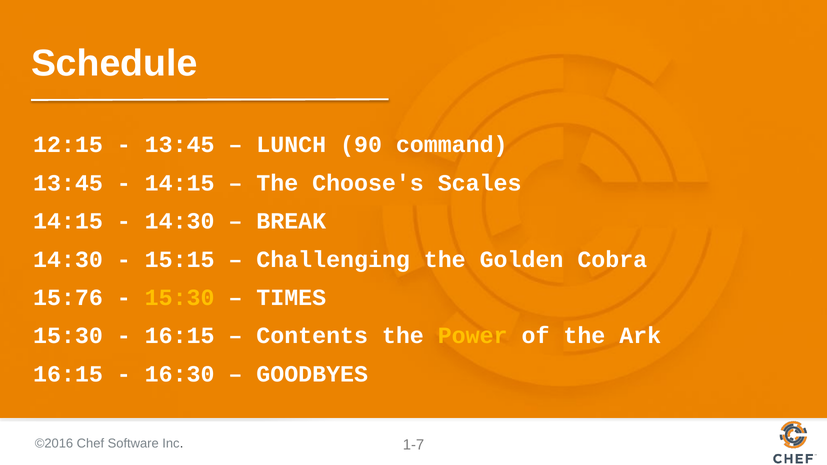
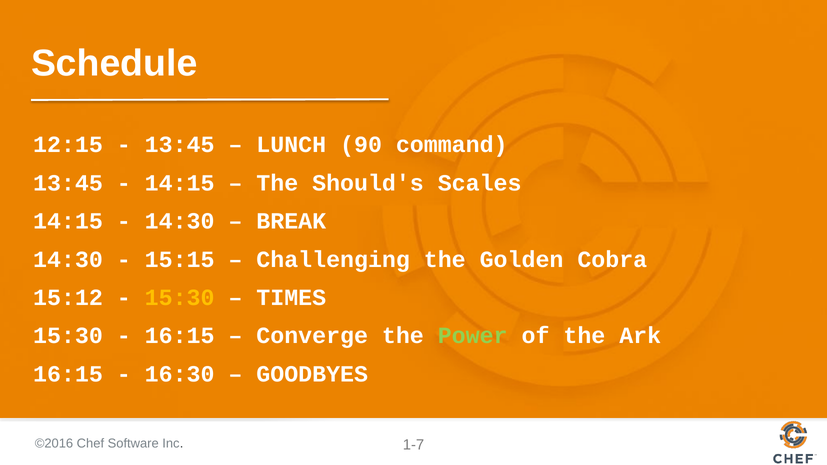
Choose's: Choose's -> Should's
15:76: 15:76 -> 15:12
Contents: Contents -> Converge
Power colour: yellow -> light green
